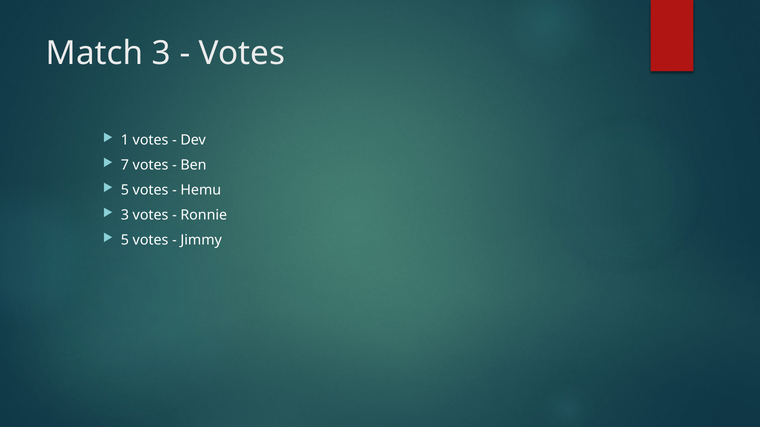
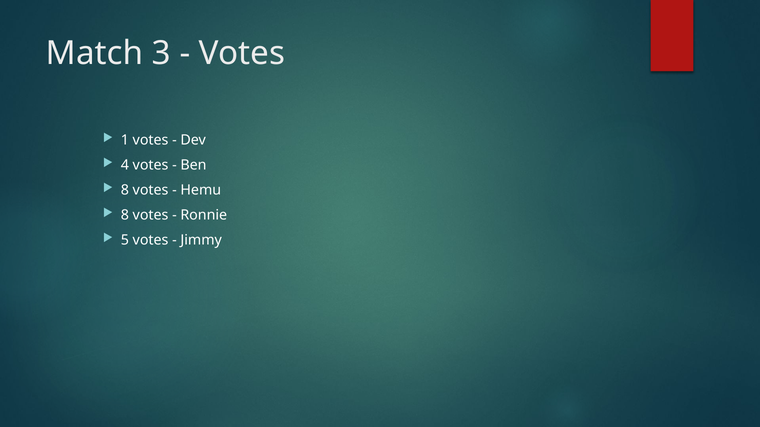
7: 7 -> 4
5 at (125, 190): 5 -> 8
3 at (125, 215): 3 -> 8
